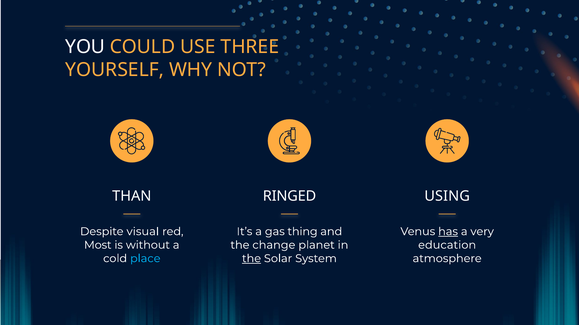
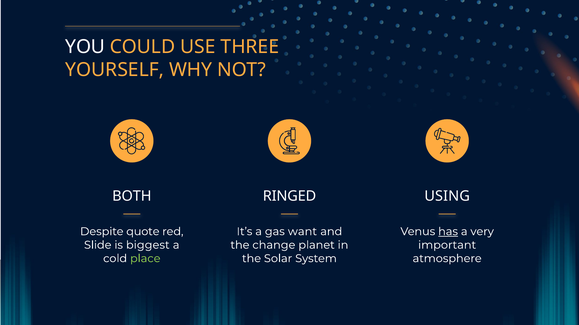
THAN: THAN -> BOTH
visual: visual -> quote
thing: thing -> want
Most: Most -> Slide
without: without -> biggest
education: education -> important
place colour: light blue -> light green
the at (252, 259) underline: present -> none
